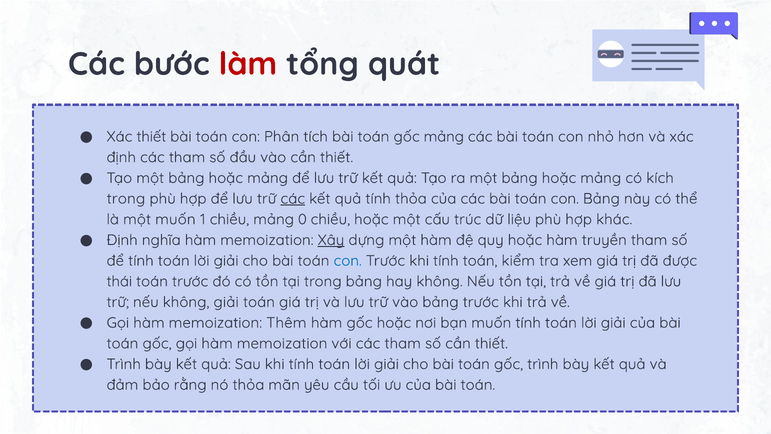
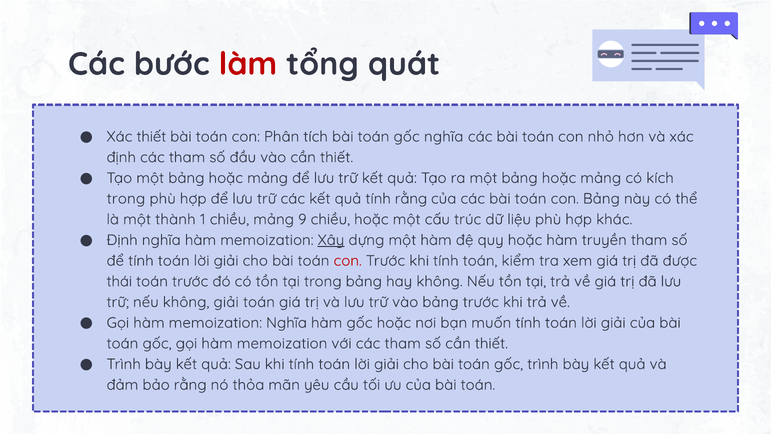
gốc mảng: mảng -> nghĩa
các at (293, 199) underline: present -> none
tính thỏa: thỏa -> rằng
một muốn: muốn -> thành
0: 0 -> 9
con at (348, 261) colour: blue -> red
memoization Thêm: Thêm -> Nghĩa
